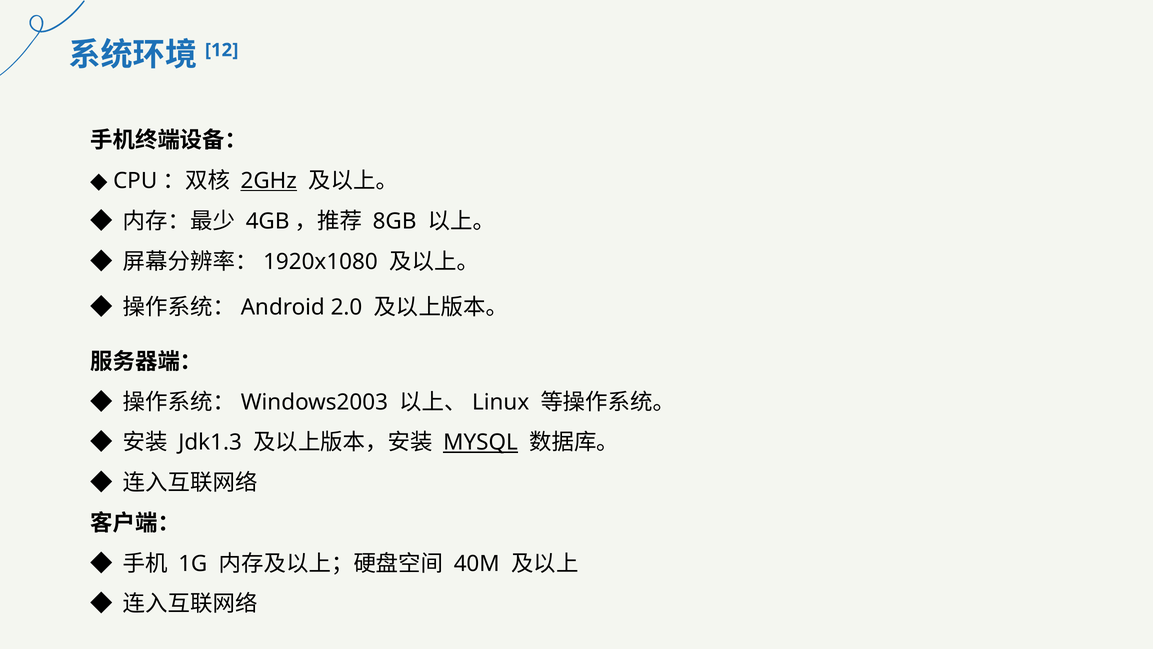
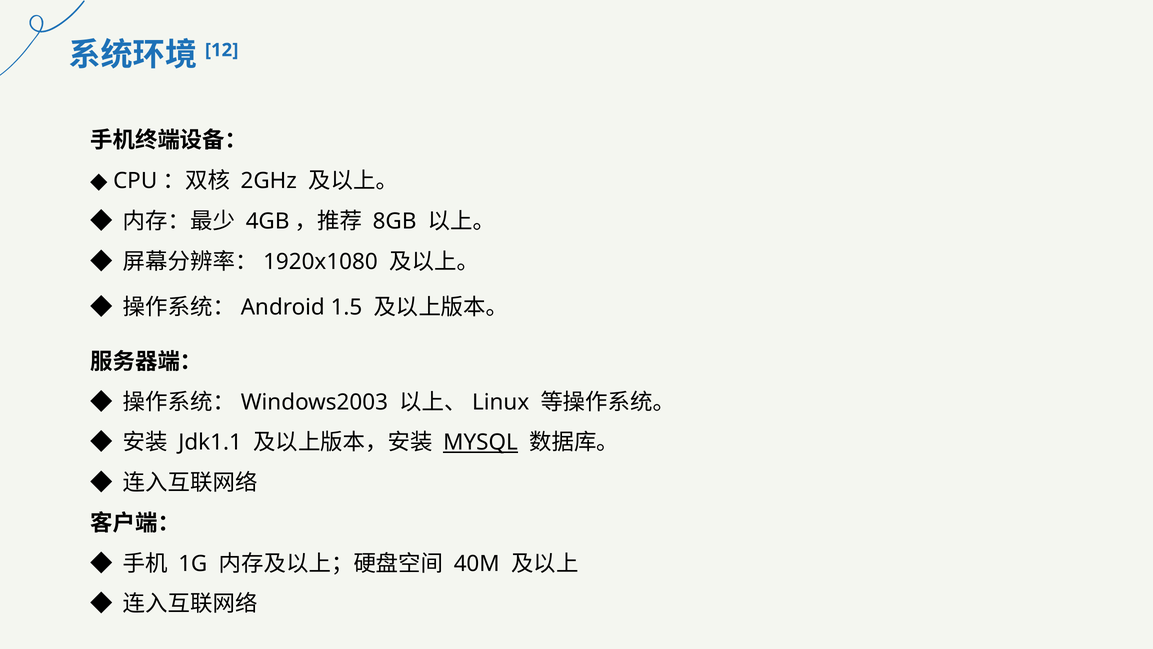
2GHz underline: present -> none
2.0: 2.0 -> 1.5
Jdk1.3: Jdk1.3 -> Jdk1.1
